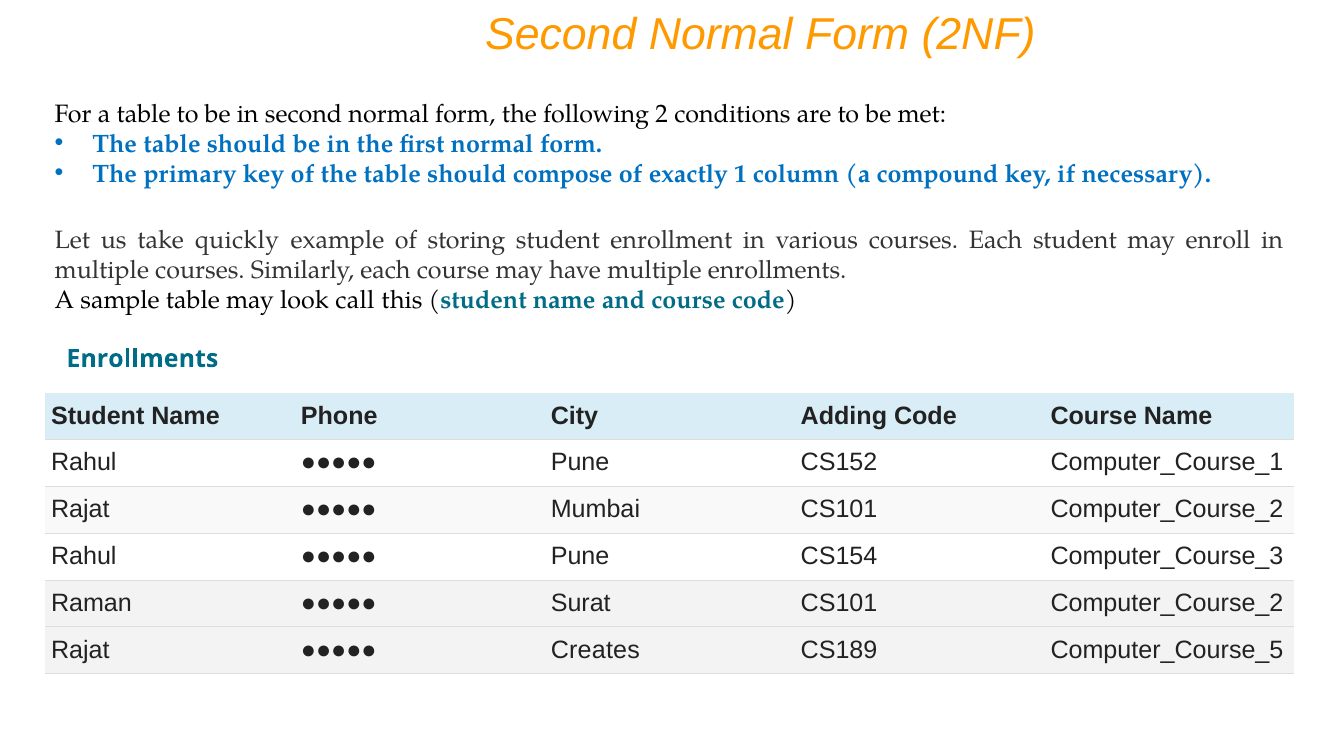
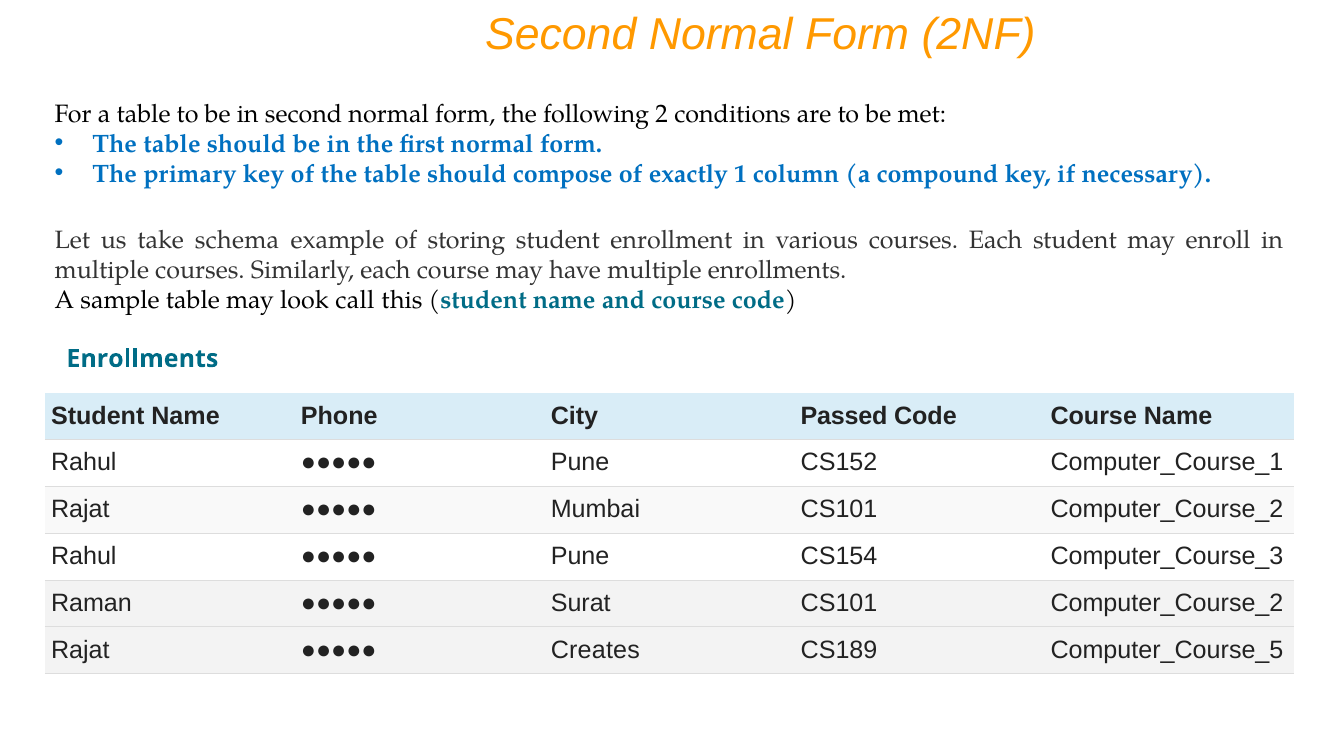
quickly: quickly -> schema
Adding: Adding -> Passed
